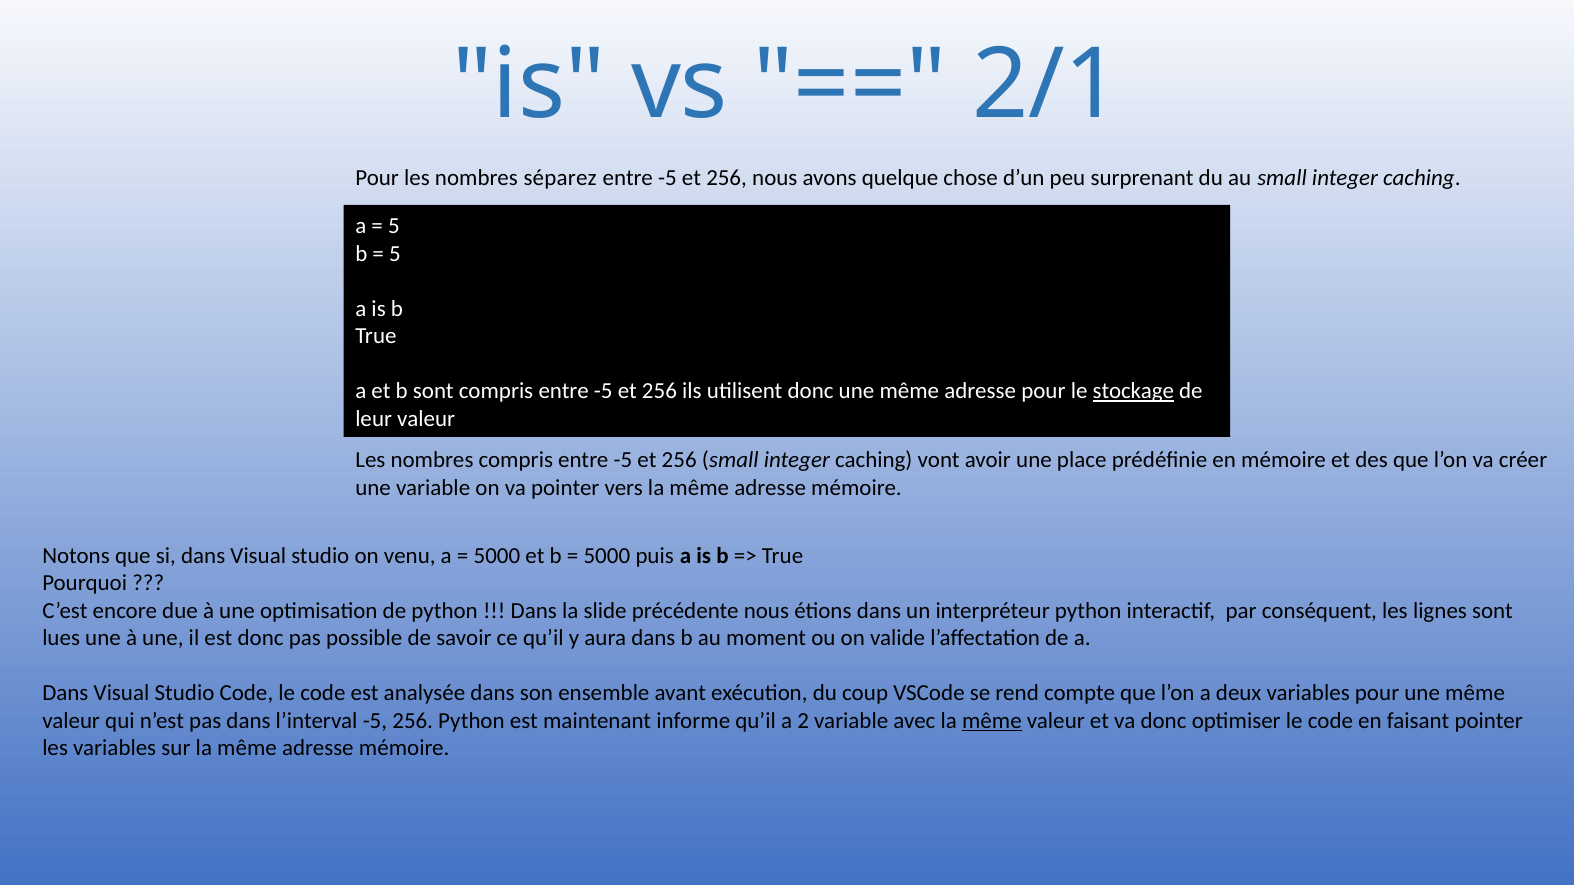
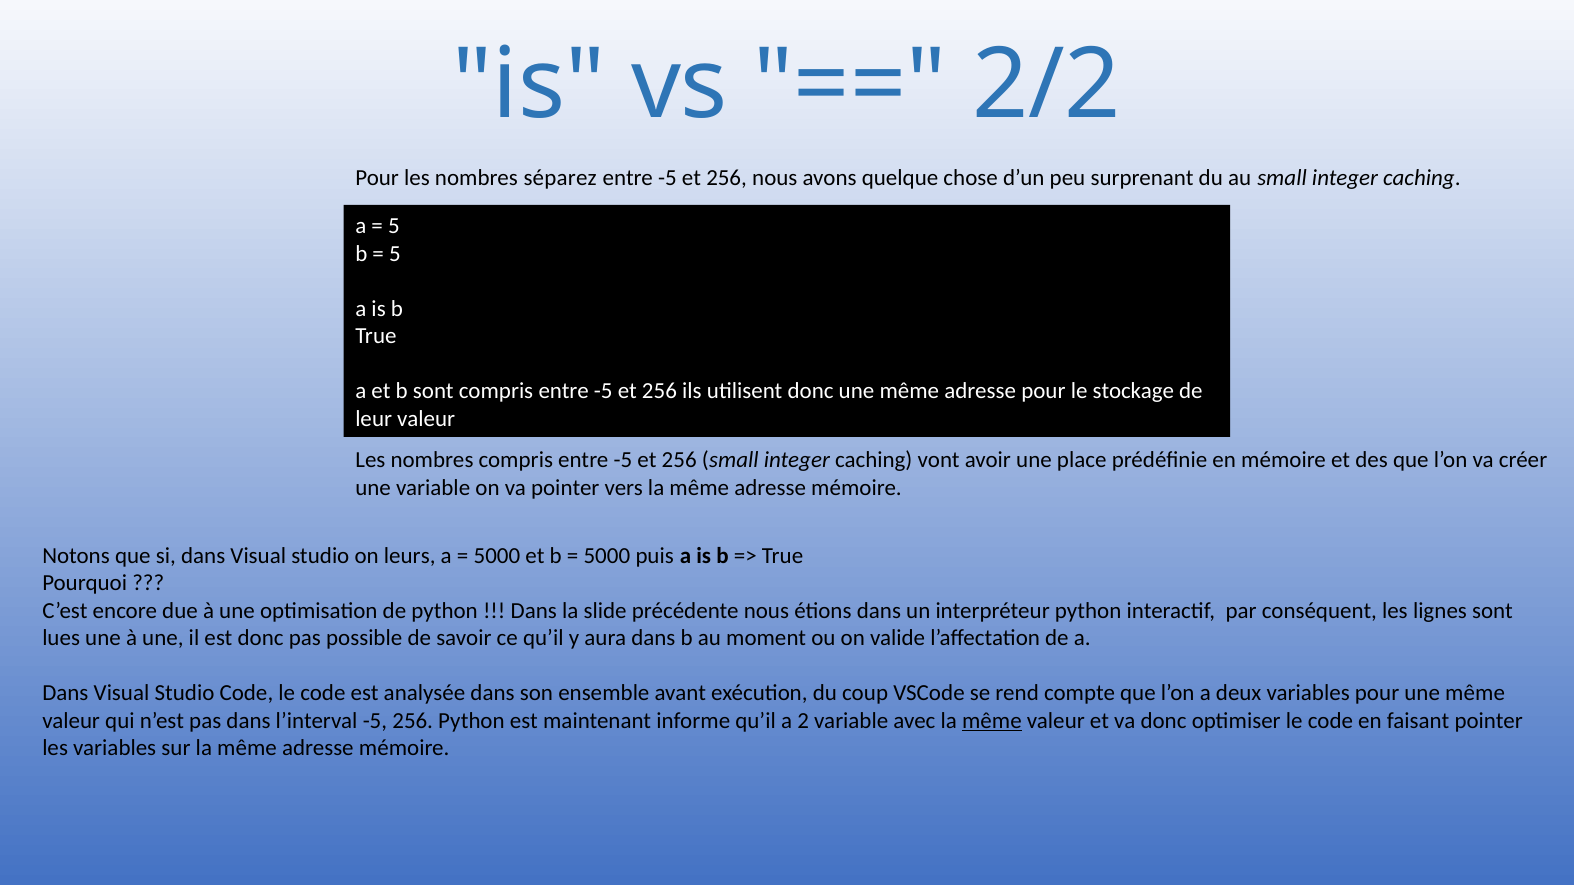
2/1: 2/1 -> 2/2
stockage underline: present -> none
venu: venu -> leurs
